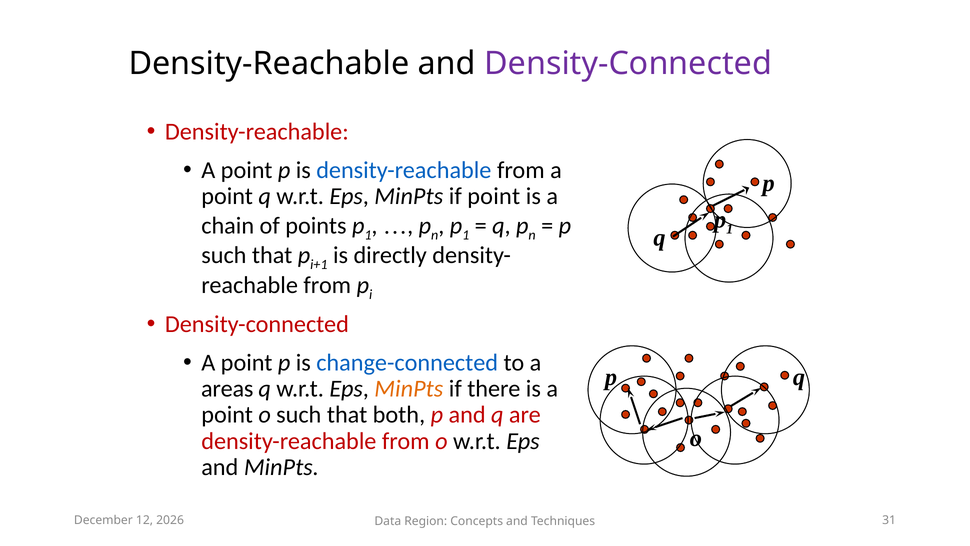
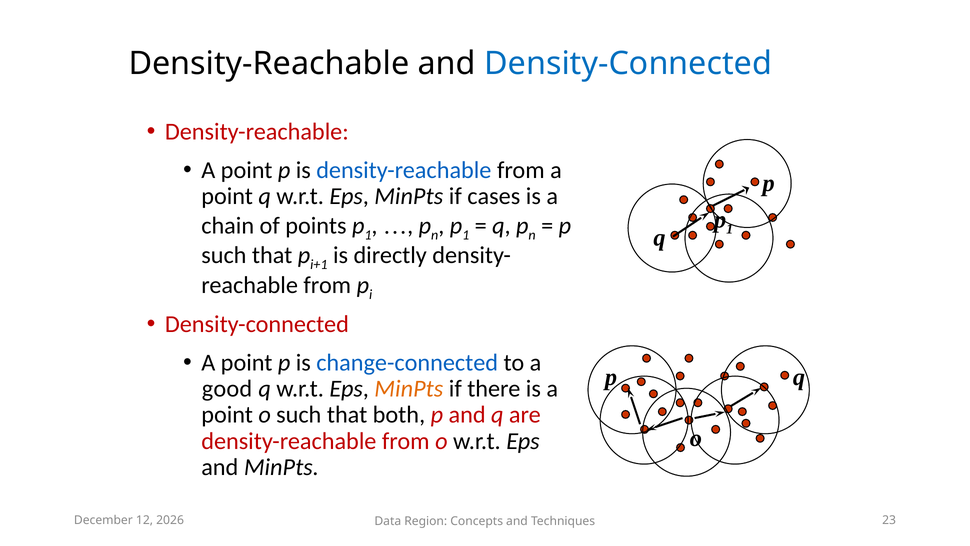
Density-Connected at (628, 63) colour: purple -> blue
if point: point -> cases
areas: areas -> good
31: 31 -> 23
